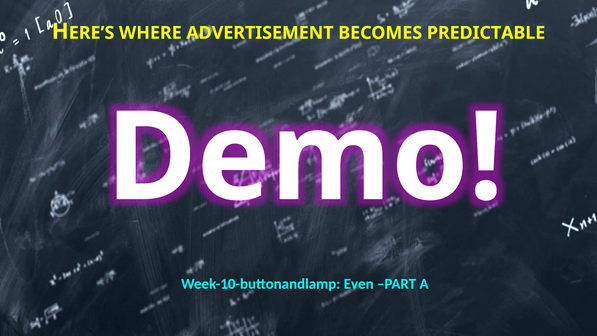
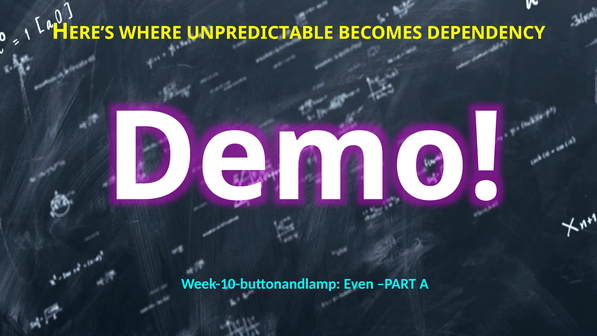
ADVERTISEMENT: ADVERTISEMENT -> UNPREDICTABLE
PREDICTABLE: PREDICTABLE -> DEPENDENCY
